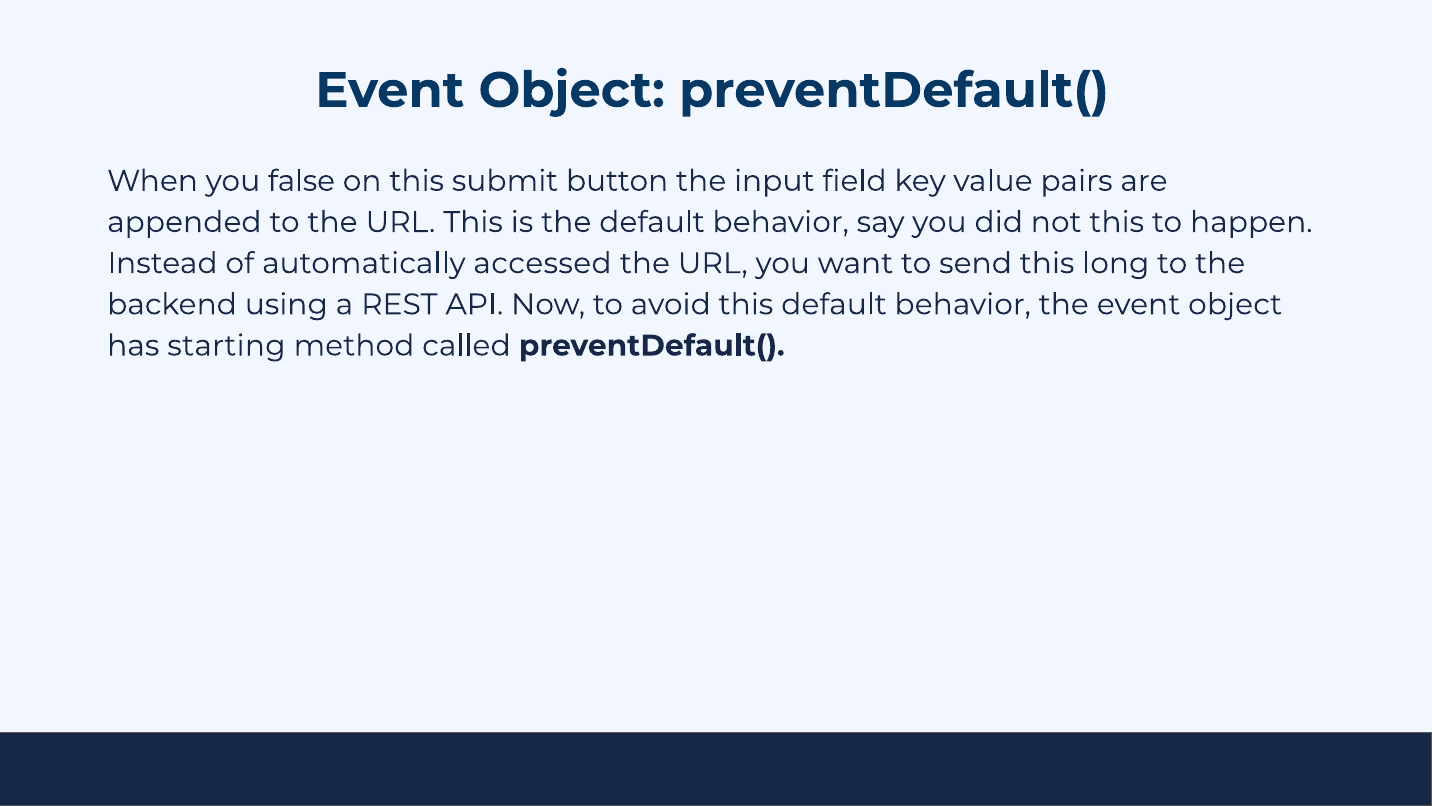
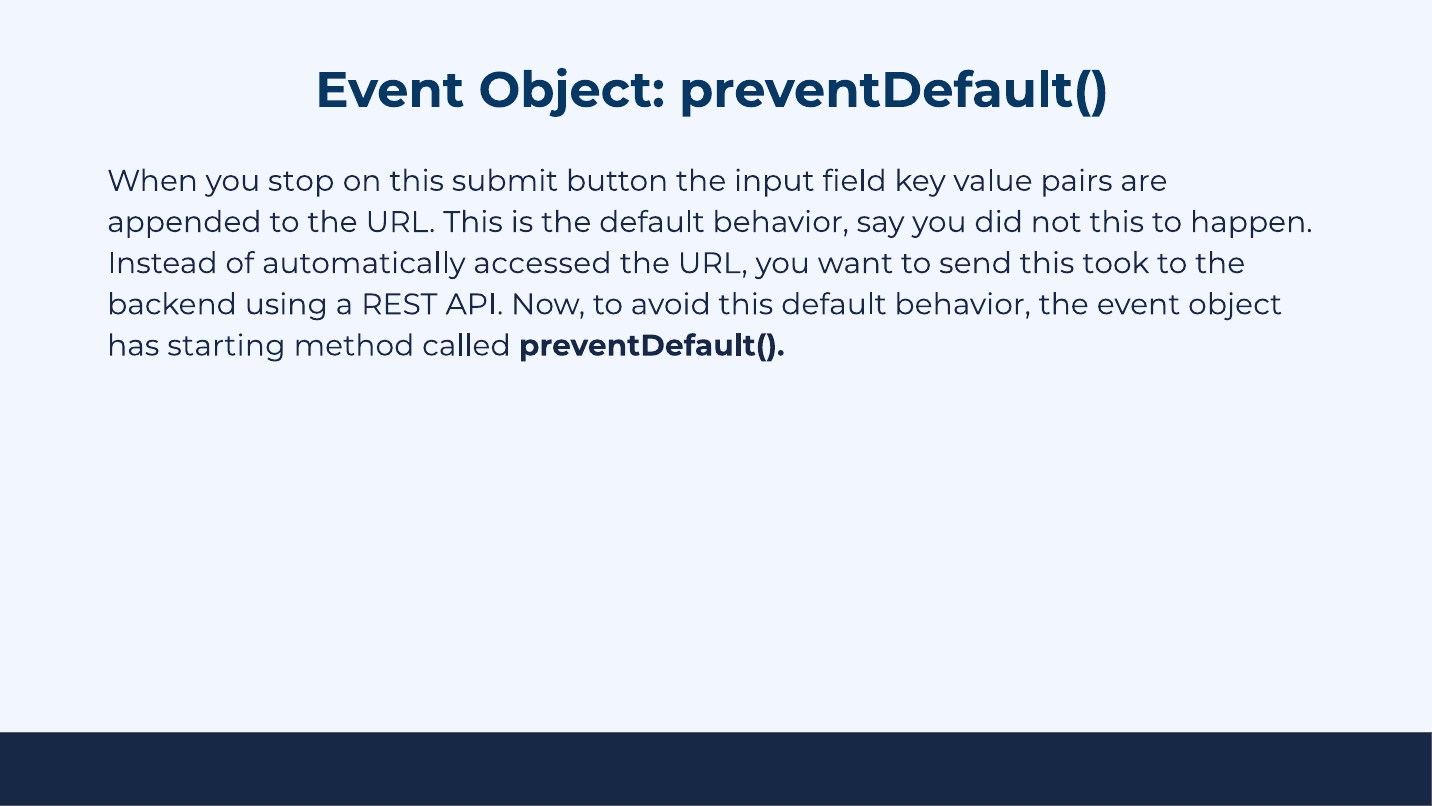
false: false -> stop
long: long -> took
